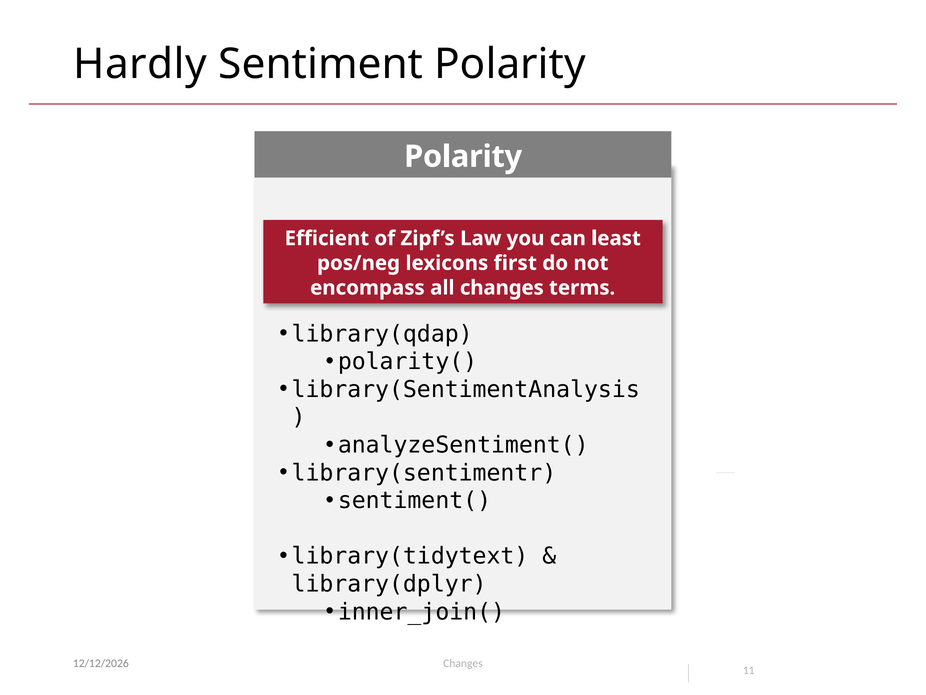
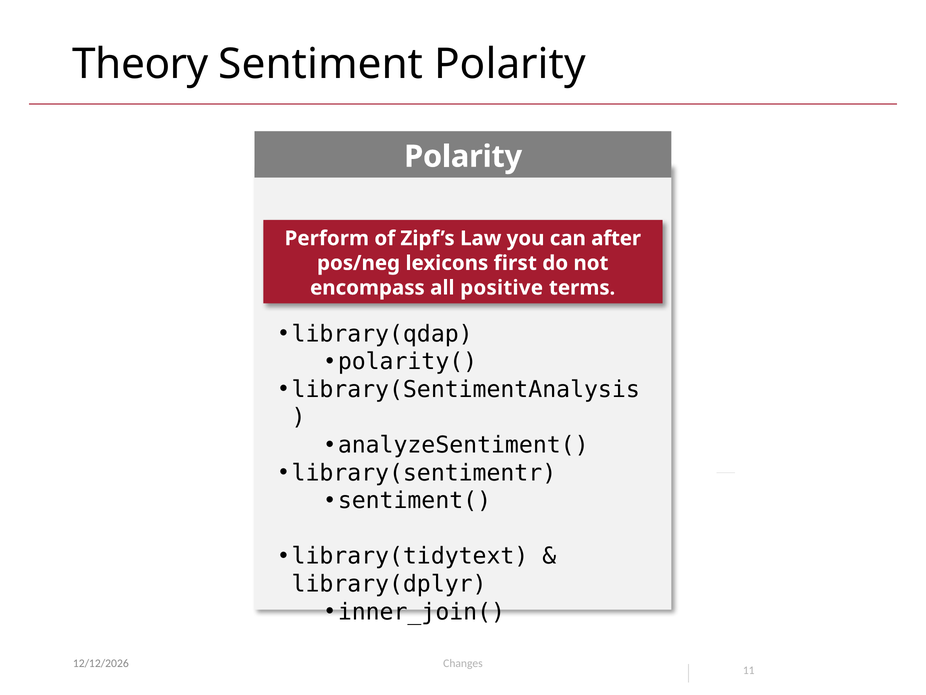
Hardly: Hardly -> Theory
Efficient: Efficient -> Perform
least: least -> after
all changes: changes -> positive
